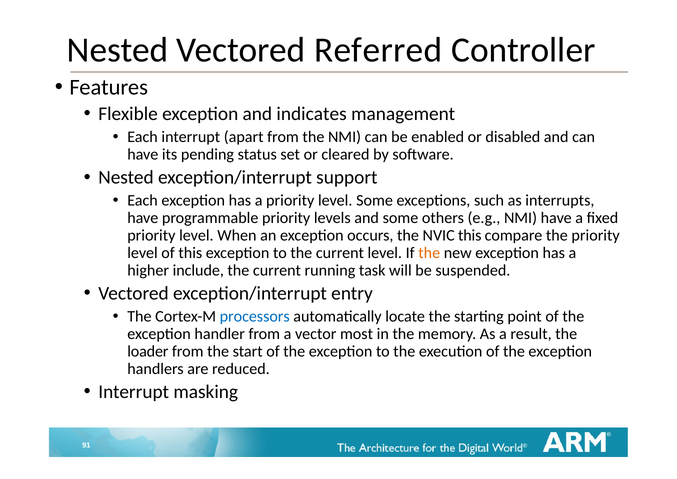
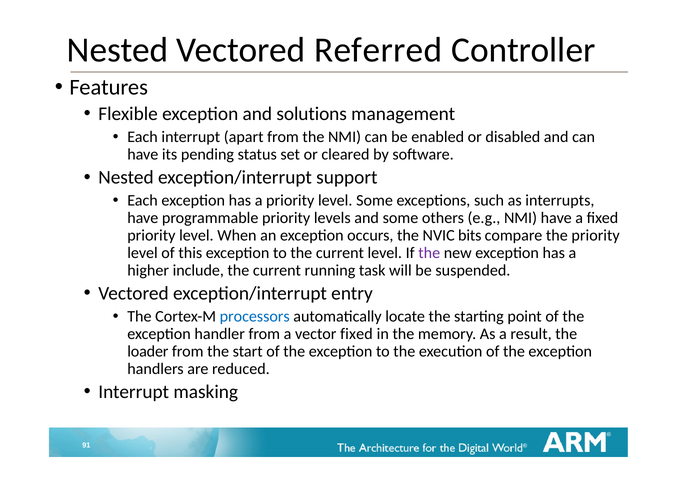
indicates: indicates -> solutions
NVIC this: this -> bits
the at (429, 253) colour: orange -> purple
vector most: most -> fixed
